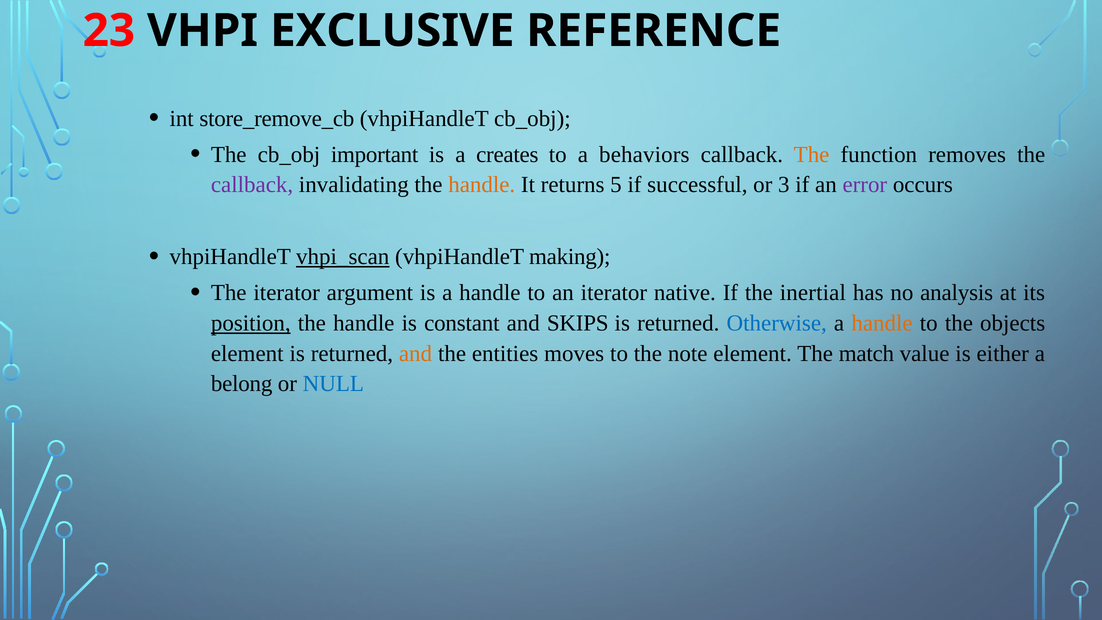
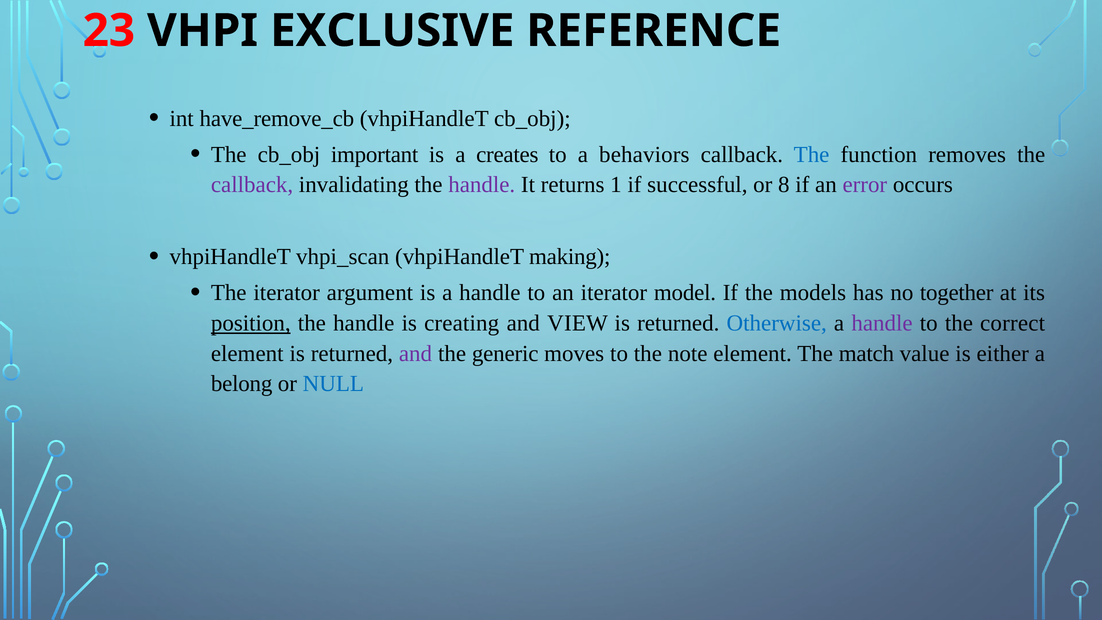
store_remove_cb: store_remove_cb -> have_remove_cb
The at (812, 154) colour: orange -> blue
handle at (482, 185) colour: orange -> purple
5: 5 -> 1
3: 3 -> 8
vhpi_scan underline: present -> none
native: native -> model
inertial: inertial -> models
analysis: analysis -> together
constant: constant -> creating
SKIPS: SKIPS -> VIEW
handle at (882, 323) colour: orange -> purple
objects: objects -> correct
and at (416, 353) colour: orange -> purple
entities: entities -> generic
